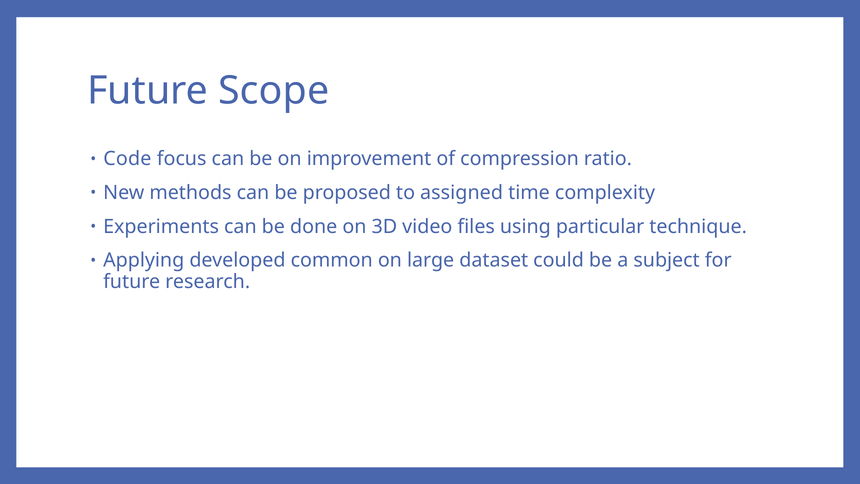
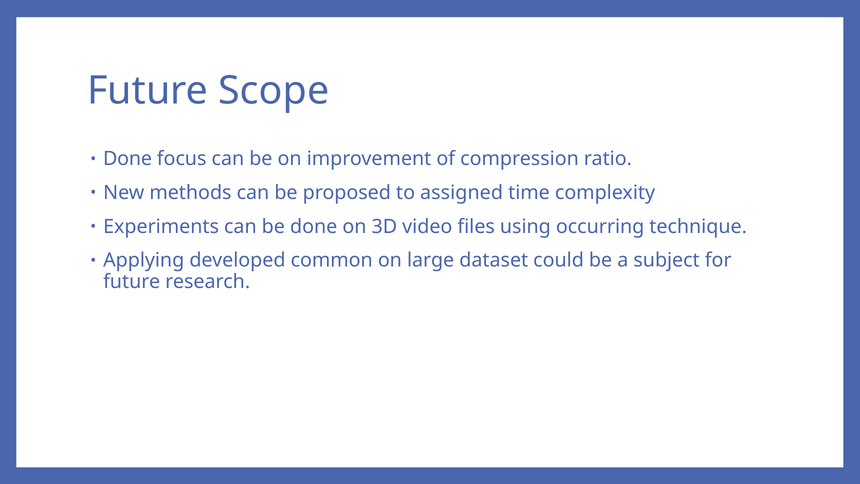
Code at (127, 159): Code -> Done
particular: particular -> occurring
